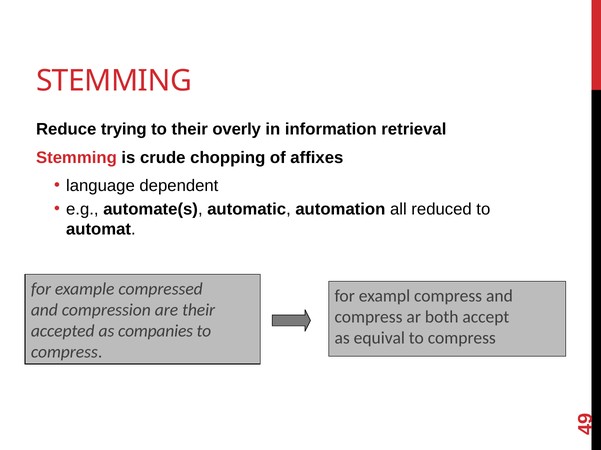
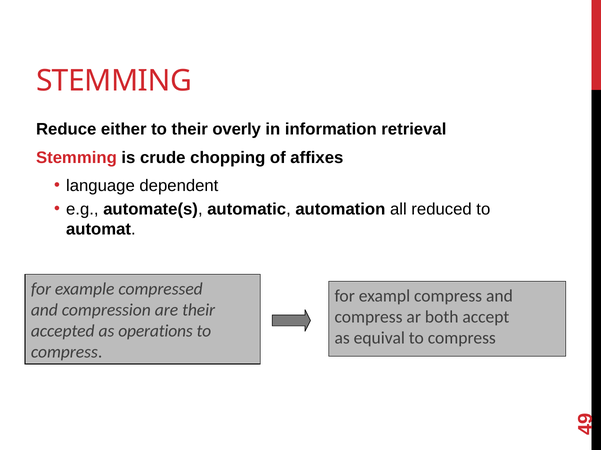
trying: trying -> either
companies: companies -> operations
